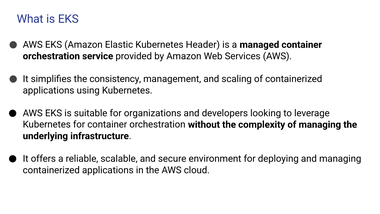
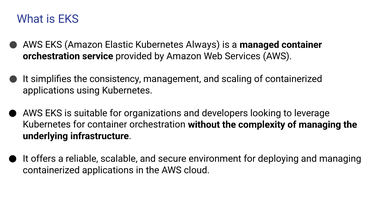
Header: Header -> Always
